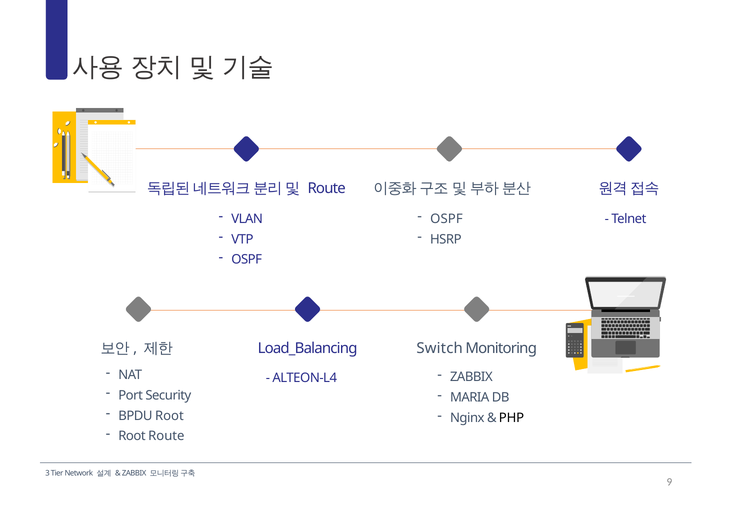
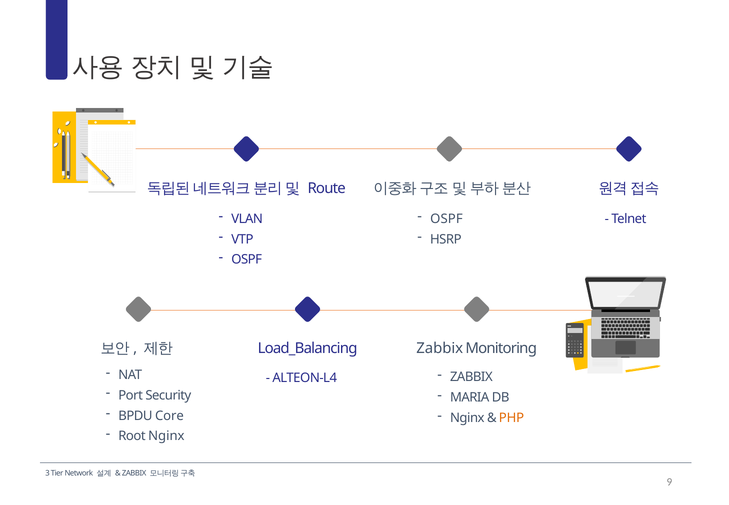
Switch at (440, 348): Switch -> Zabbix
BPDU Root: Root -> Core
PHP colour: black -> orange
Root Route: Route -> Nginx
